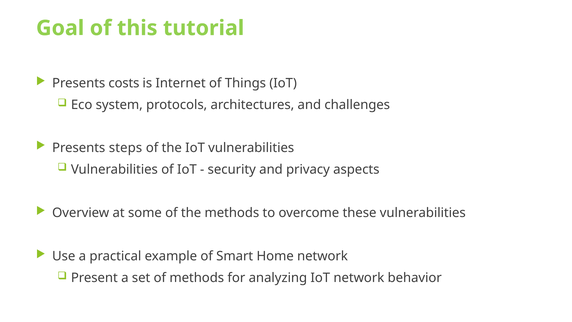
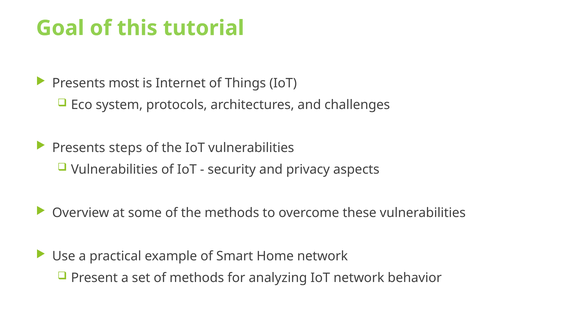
costs: costs -> most
